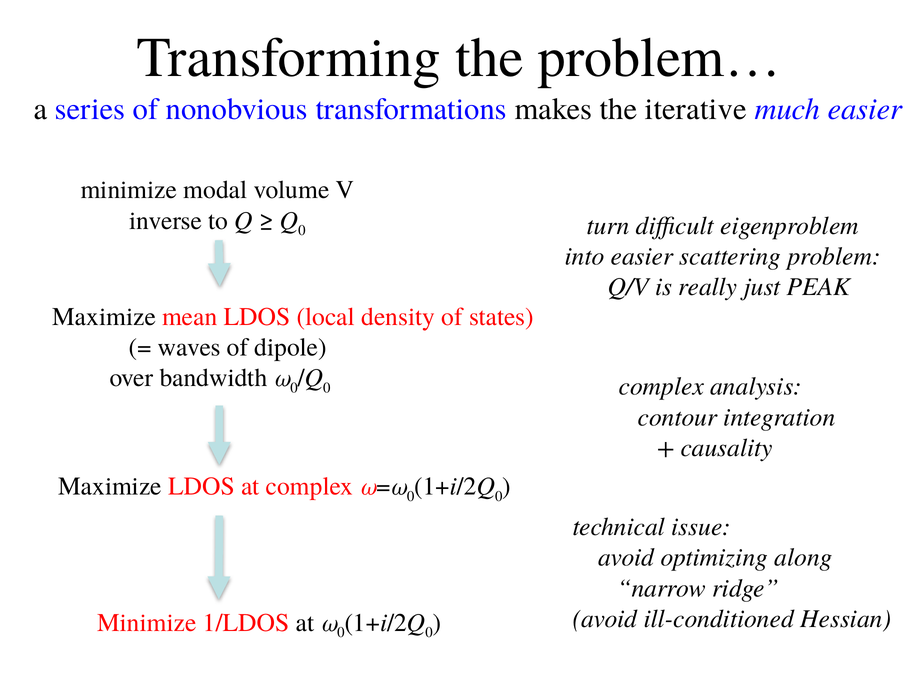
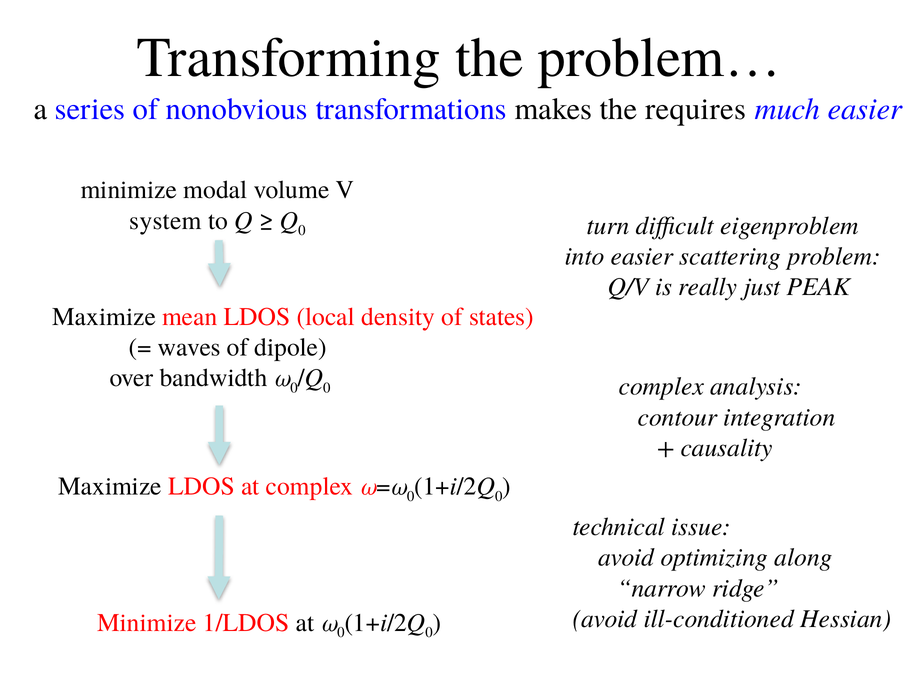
iterative: iterative -> requires
inverse: inverse -> system
